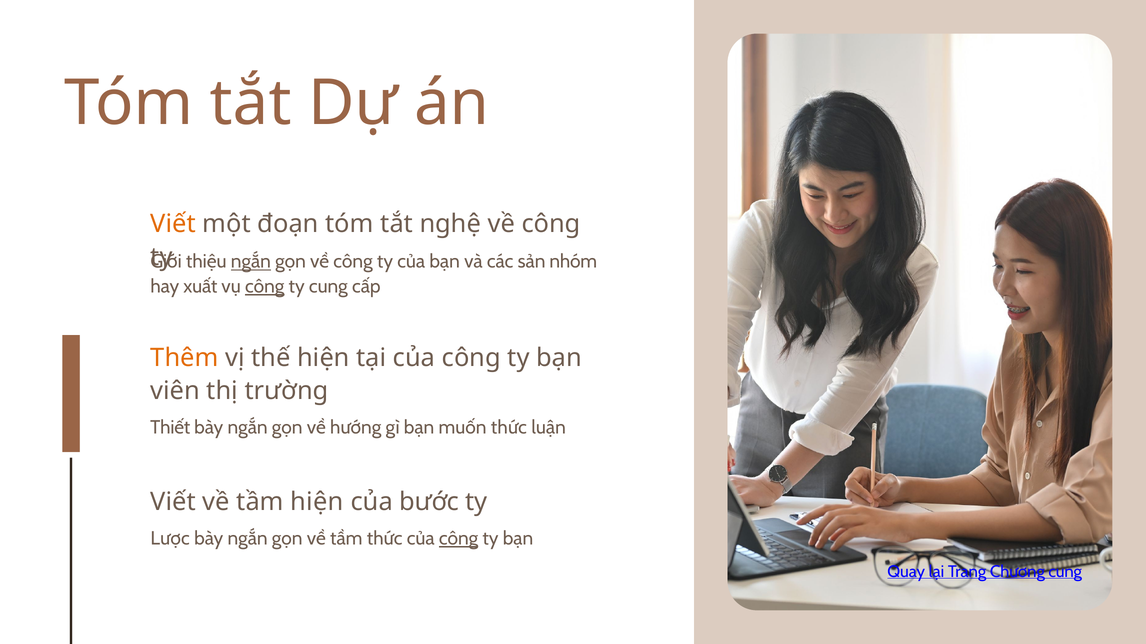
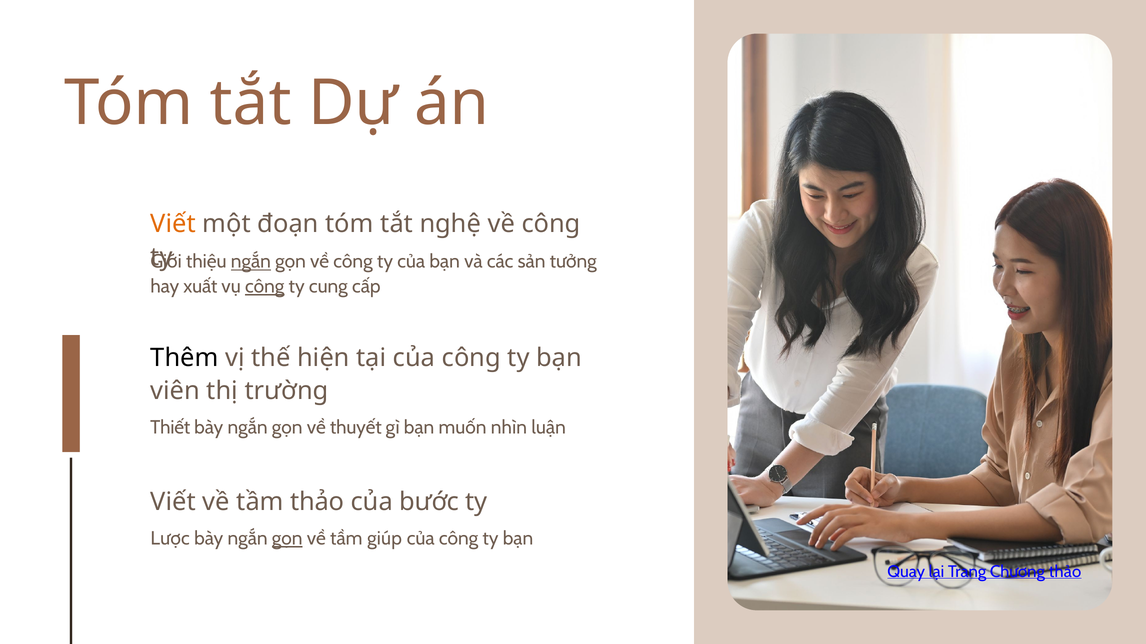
nhóm: nhóm -> tưởng
Thêm colour: orange -> black
hướng: hướng -> thuyết
muốn thức: thức -> nhìn
tầm hiện: hiện -> thảo
gọn at (287, 539) underline: none -> present
tầm thức: thức -> giúp
công at (459, 539) underline: present -> none
Chương cung: cung -> thảo
